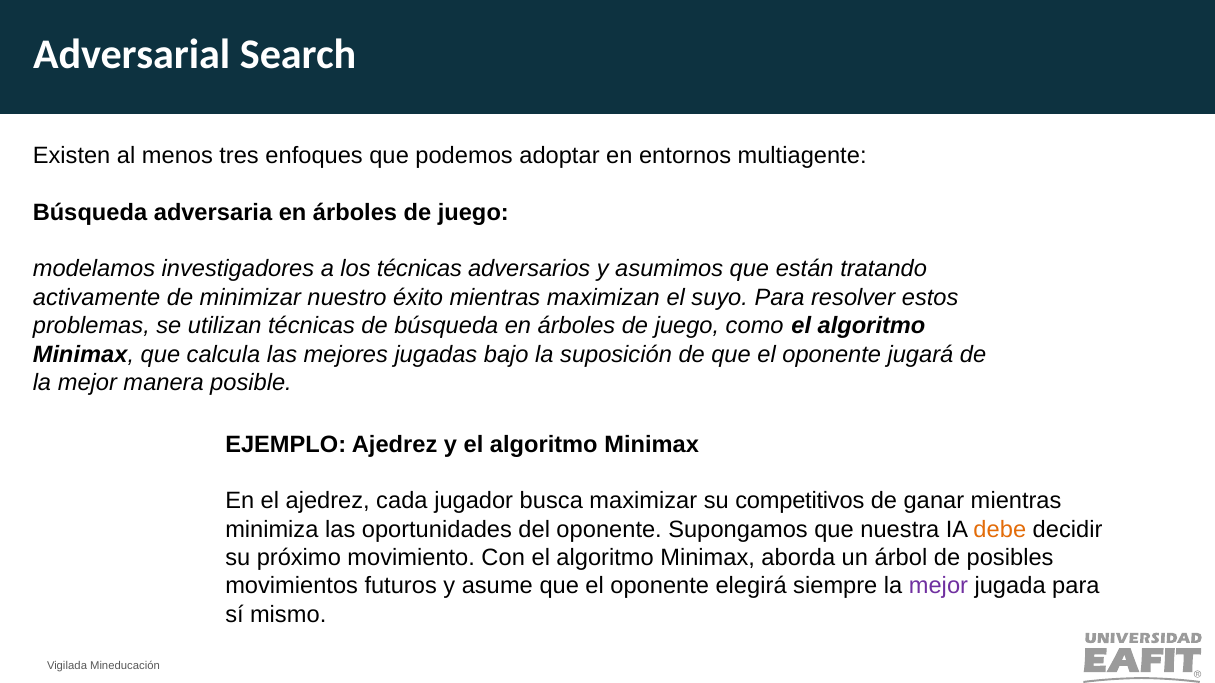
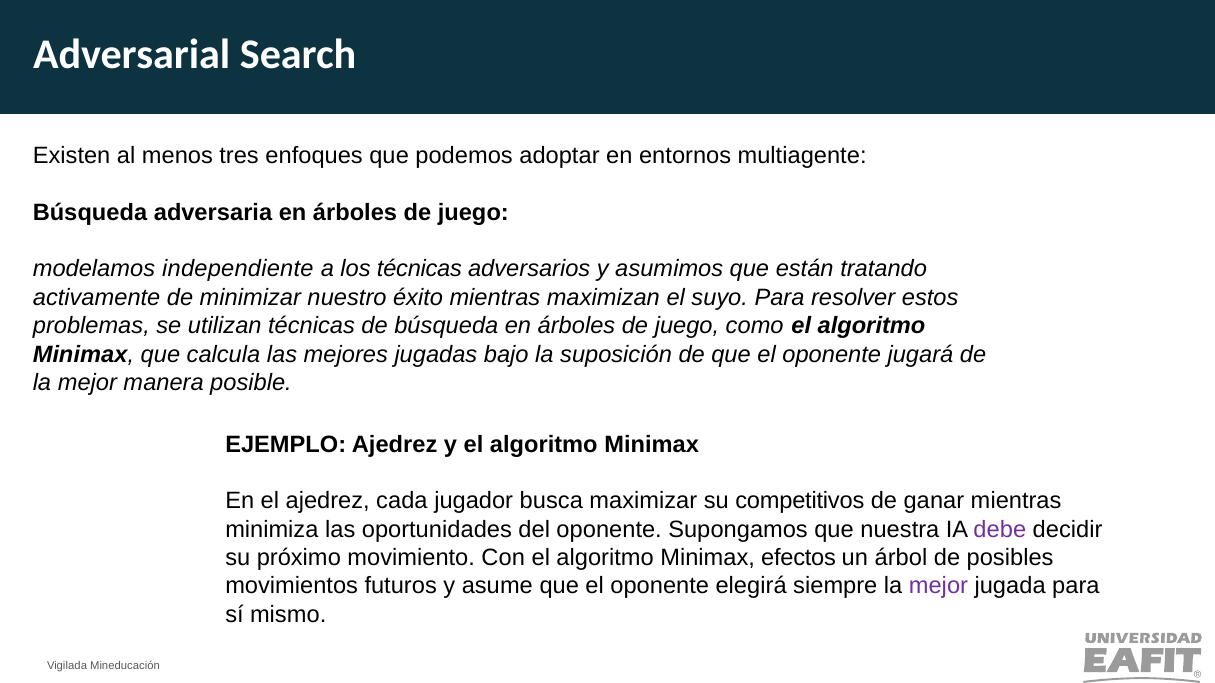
investigadores: investigadores -> independiente
debe colour: orange -> purple
aborda: aborda -> efectos
